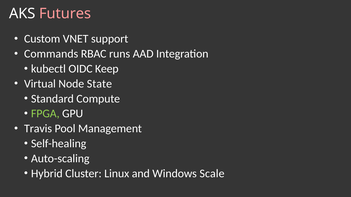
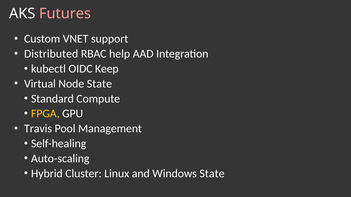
Commands: Commands -> Distributed
runs: runs -> help
FPGA colour: light green -> yellow
Windows Scale: Scale -> State
